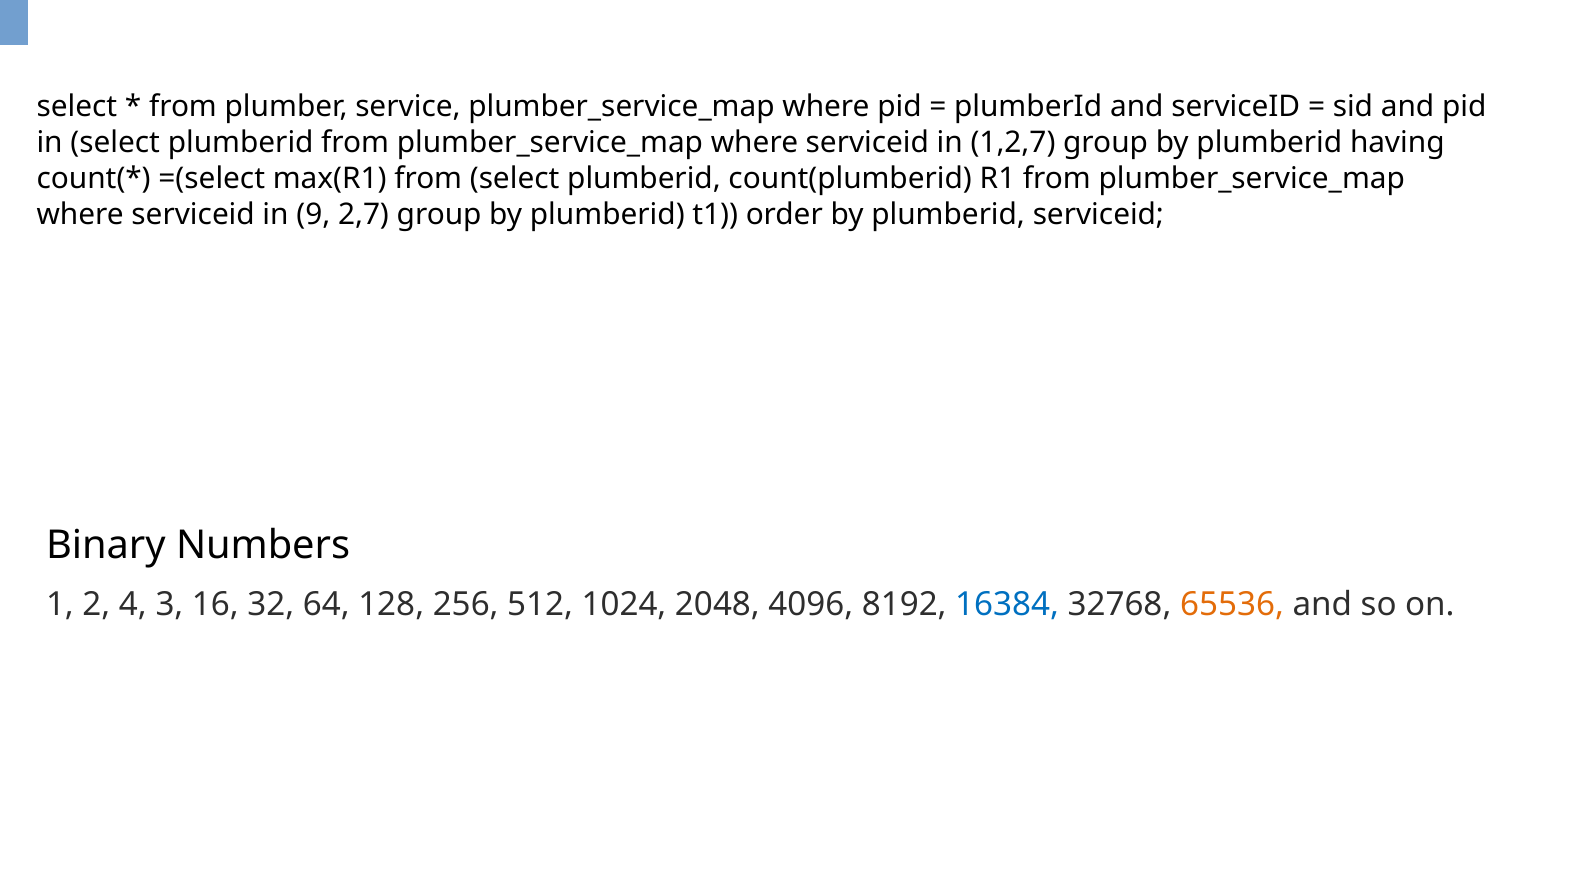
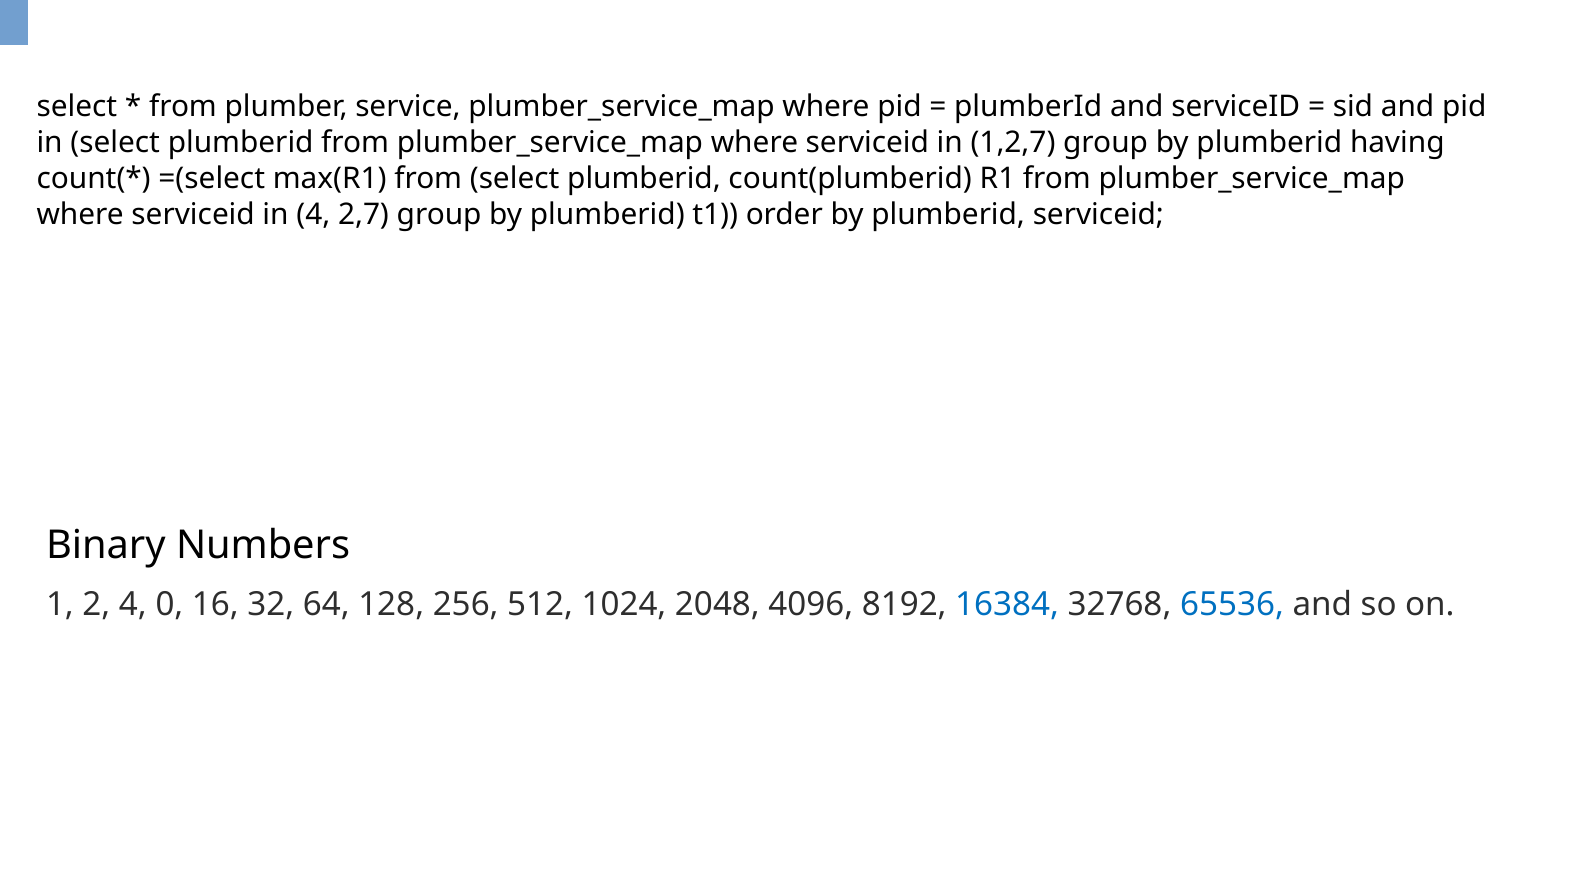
in 9: 9 -> 4
3: 3 -> 0
65536 colour: orange -> blue
